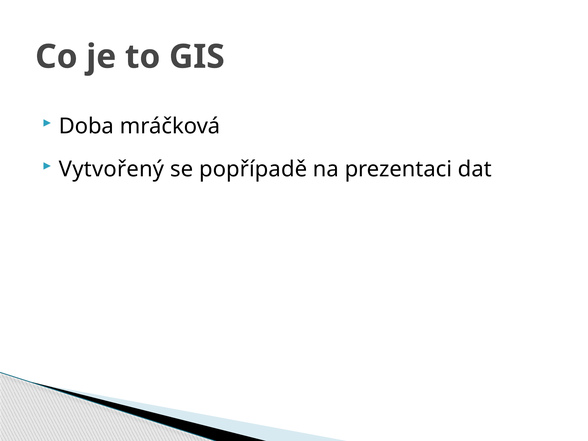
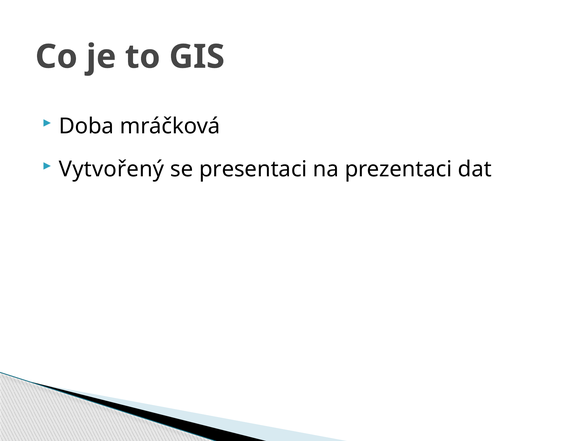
popřípadě: popřípadě -> presentaci
